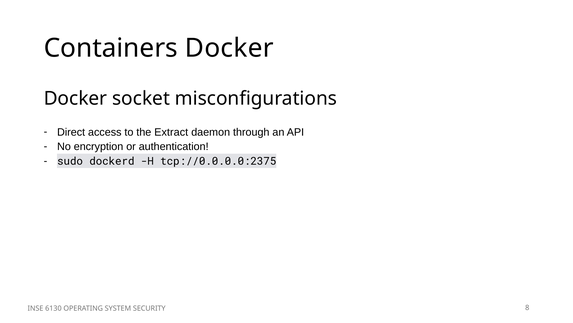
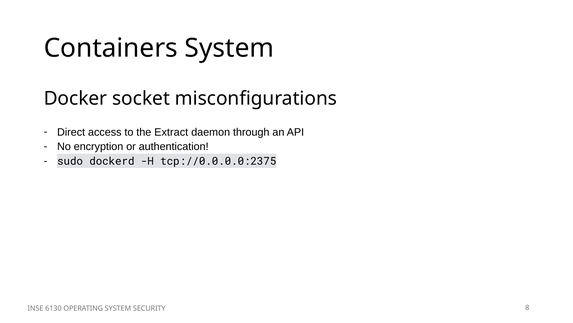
Containers Docker: Docker -> System
